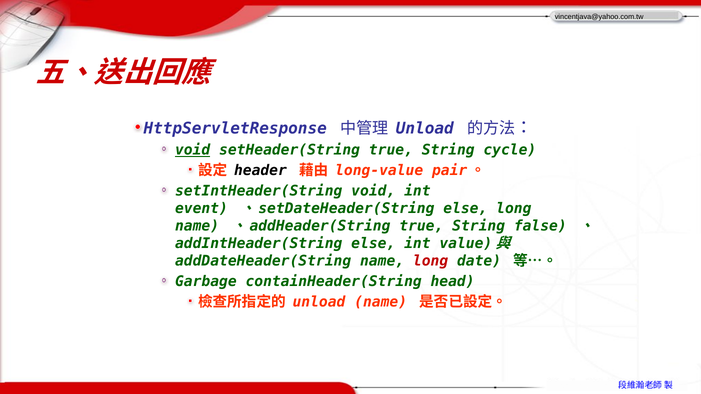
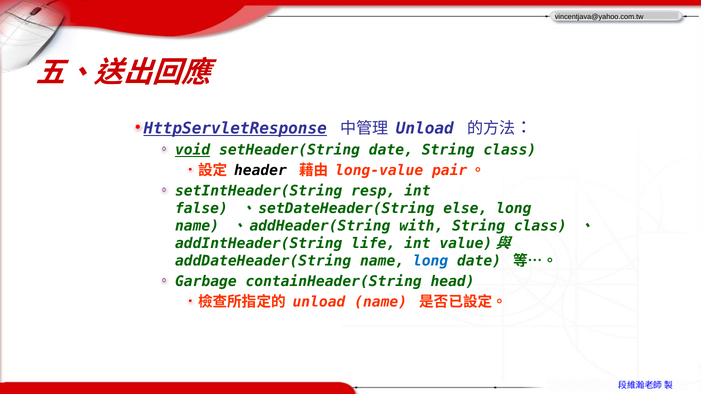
HttpServletResponse underline: none -> present
setHeader(String true: true -> date
cycle at (510, 150): cycle -> class
setIntHeader(String void: void -> resp
event: event -> false
、addHeader(String true: true -> with
false at (540, 226): false -> class
else at (373, 244): else -> life
long at (431, 261) colour: red -> blue
